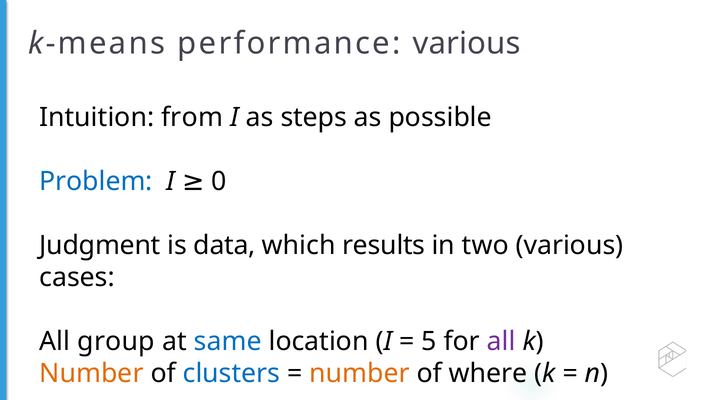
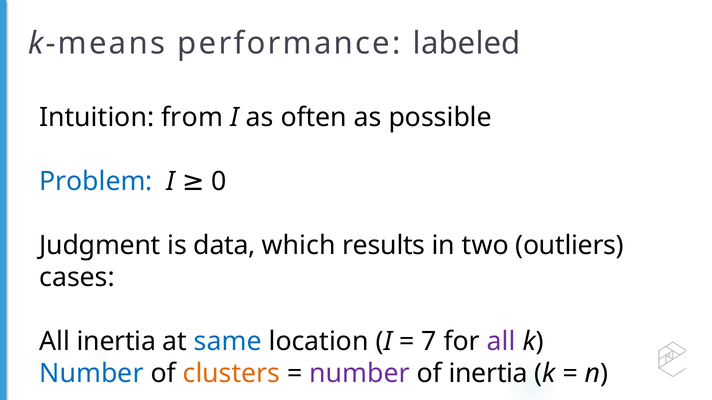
performance various: various -> labeled
steps: steps -> often
two various: various -> outliers
All group: group -> inertia
5: 5 -> 7
Number at (91, 374) colour: orange -> blue
clusters colour: blue -> orange
number at (360, 374) colour: orange -> purple
of where: where -> inertia
